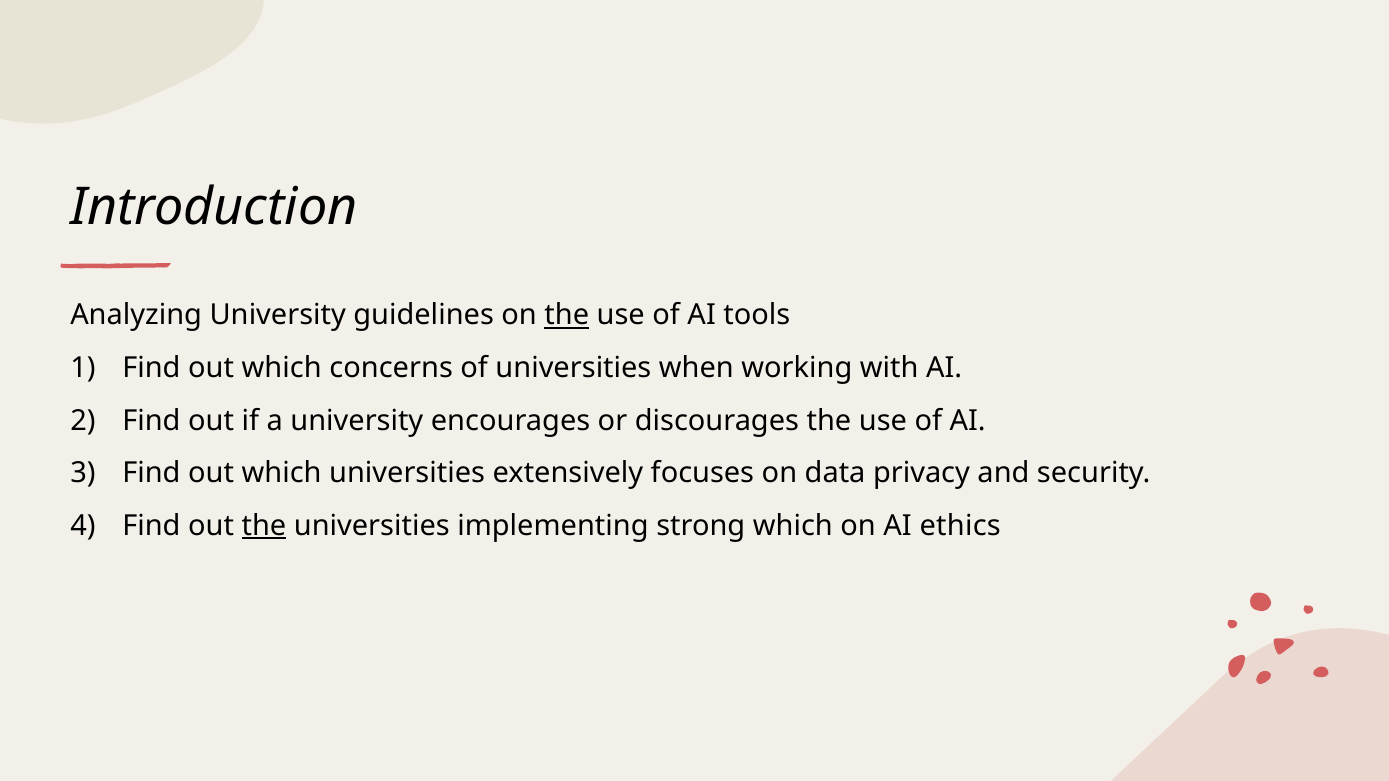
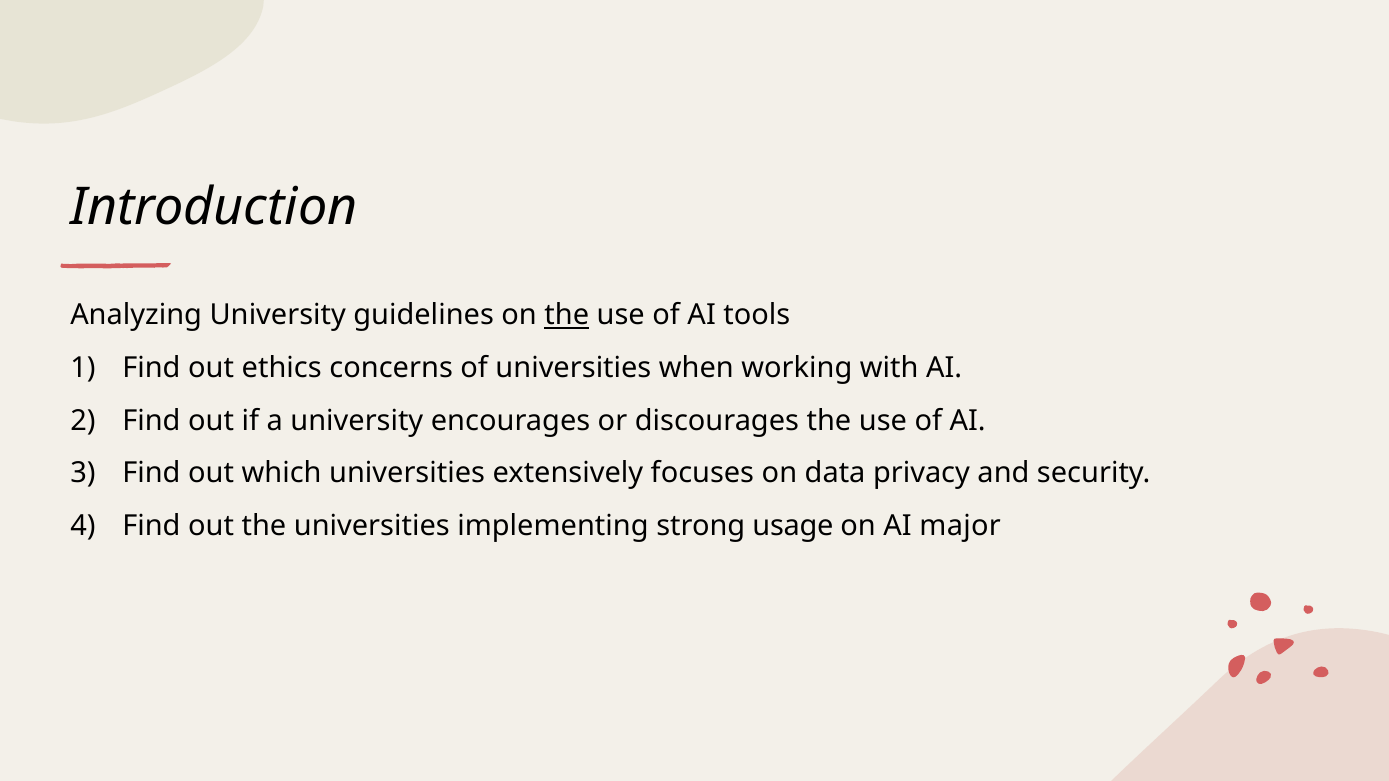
which at (282, 368): which -> ethics
the at (264, 526) underline: present -> none
strong which: which -> usage
ethics: ethics -> major
